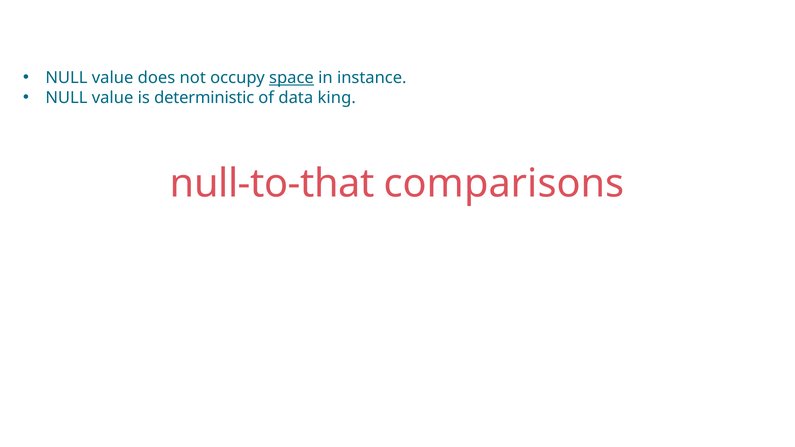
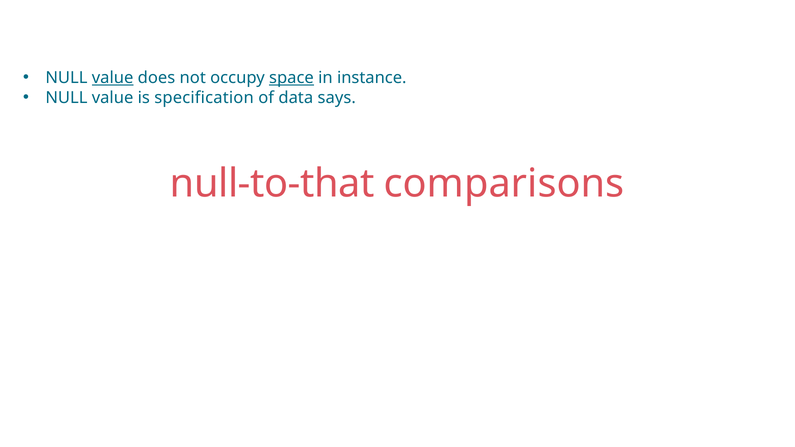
value at (113, 78) underline: none -> present
deterministic: deterministic -> specification
king: king -> says
